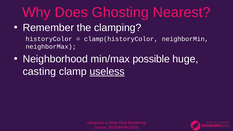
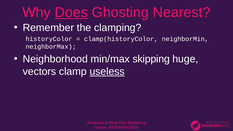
Does underline: none -> present
possible: possible -> skipping
casting: casting -> vectors
